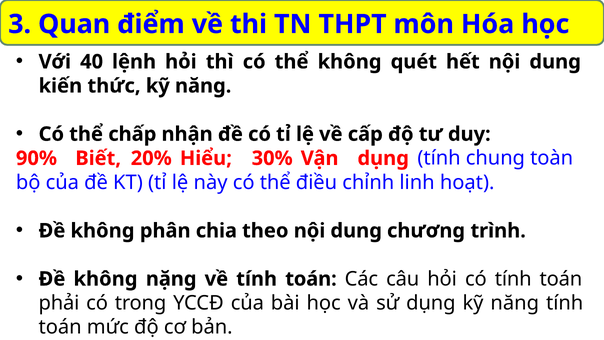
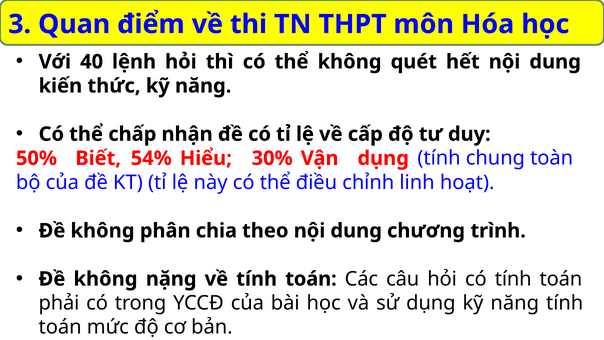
90%: 90% -> 50%
20%: 20% -> 54%
